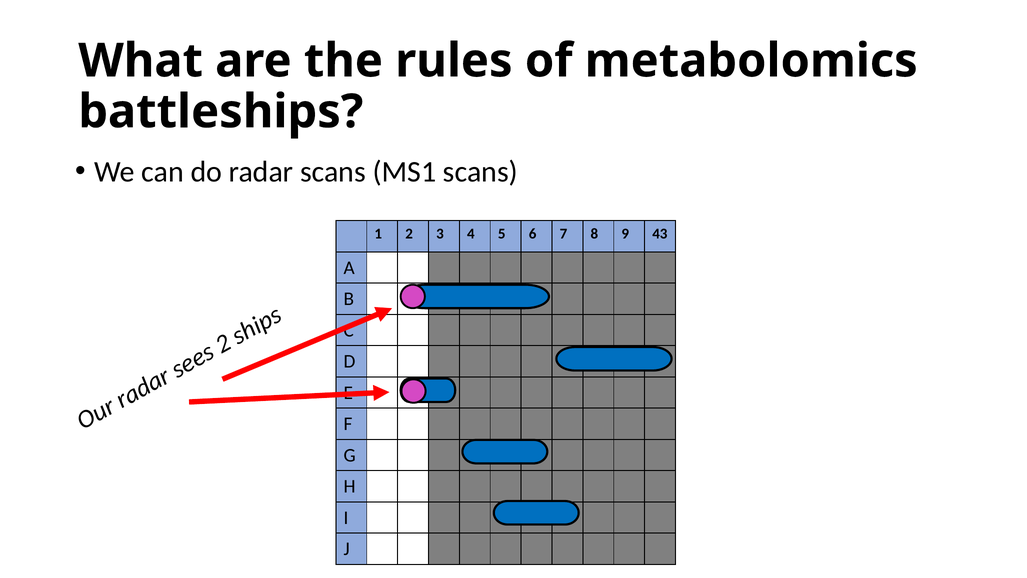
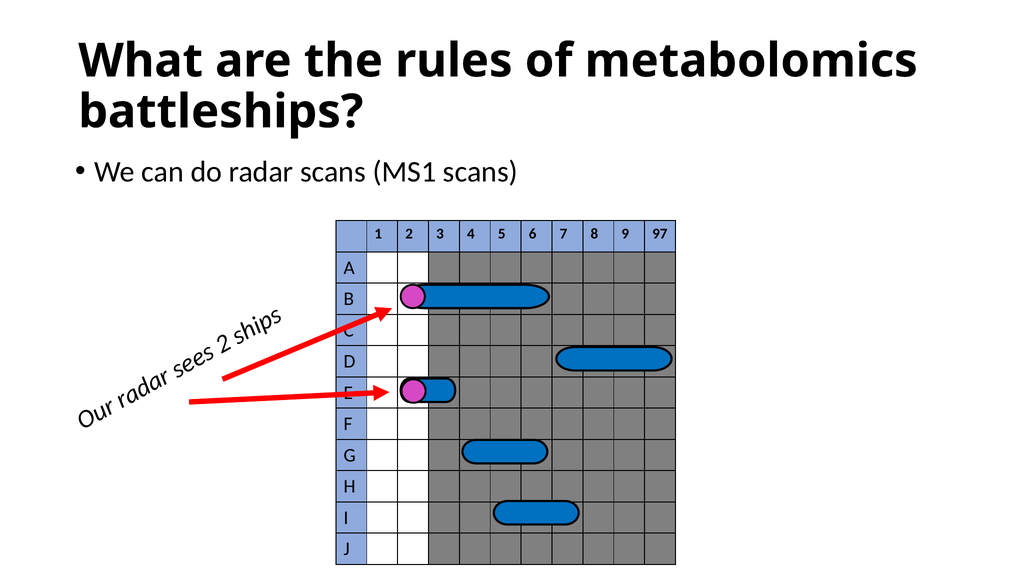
43: 43 -> 97
